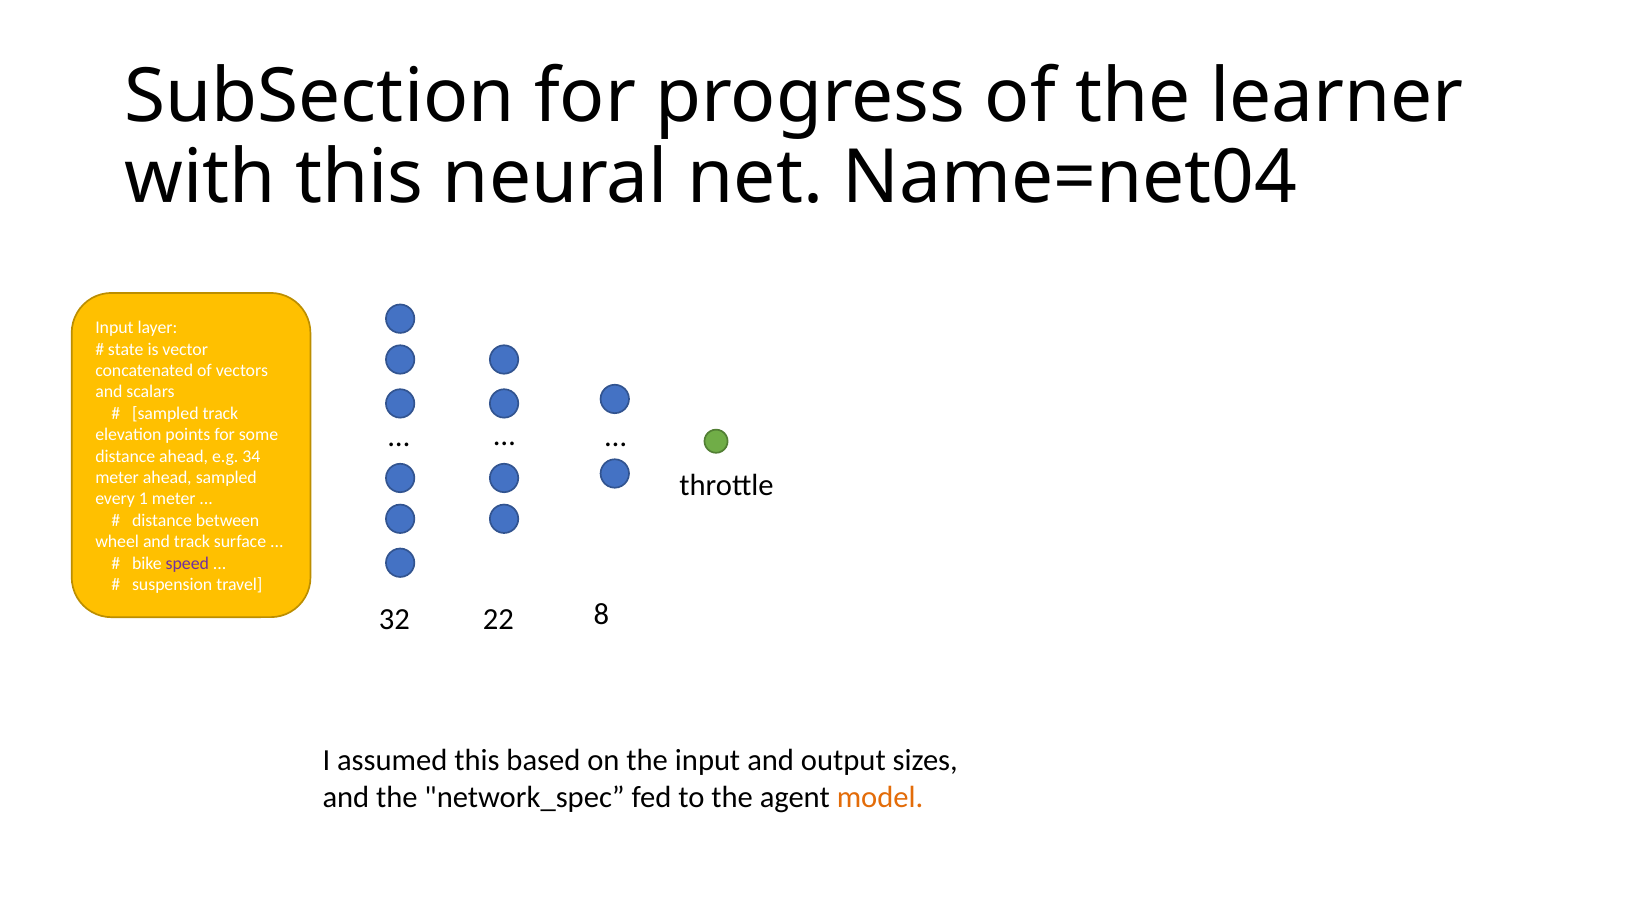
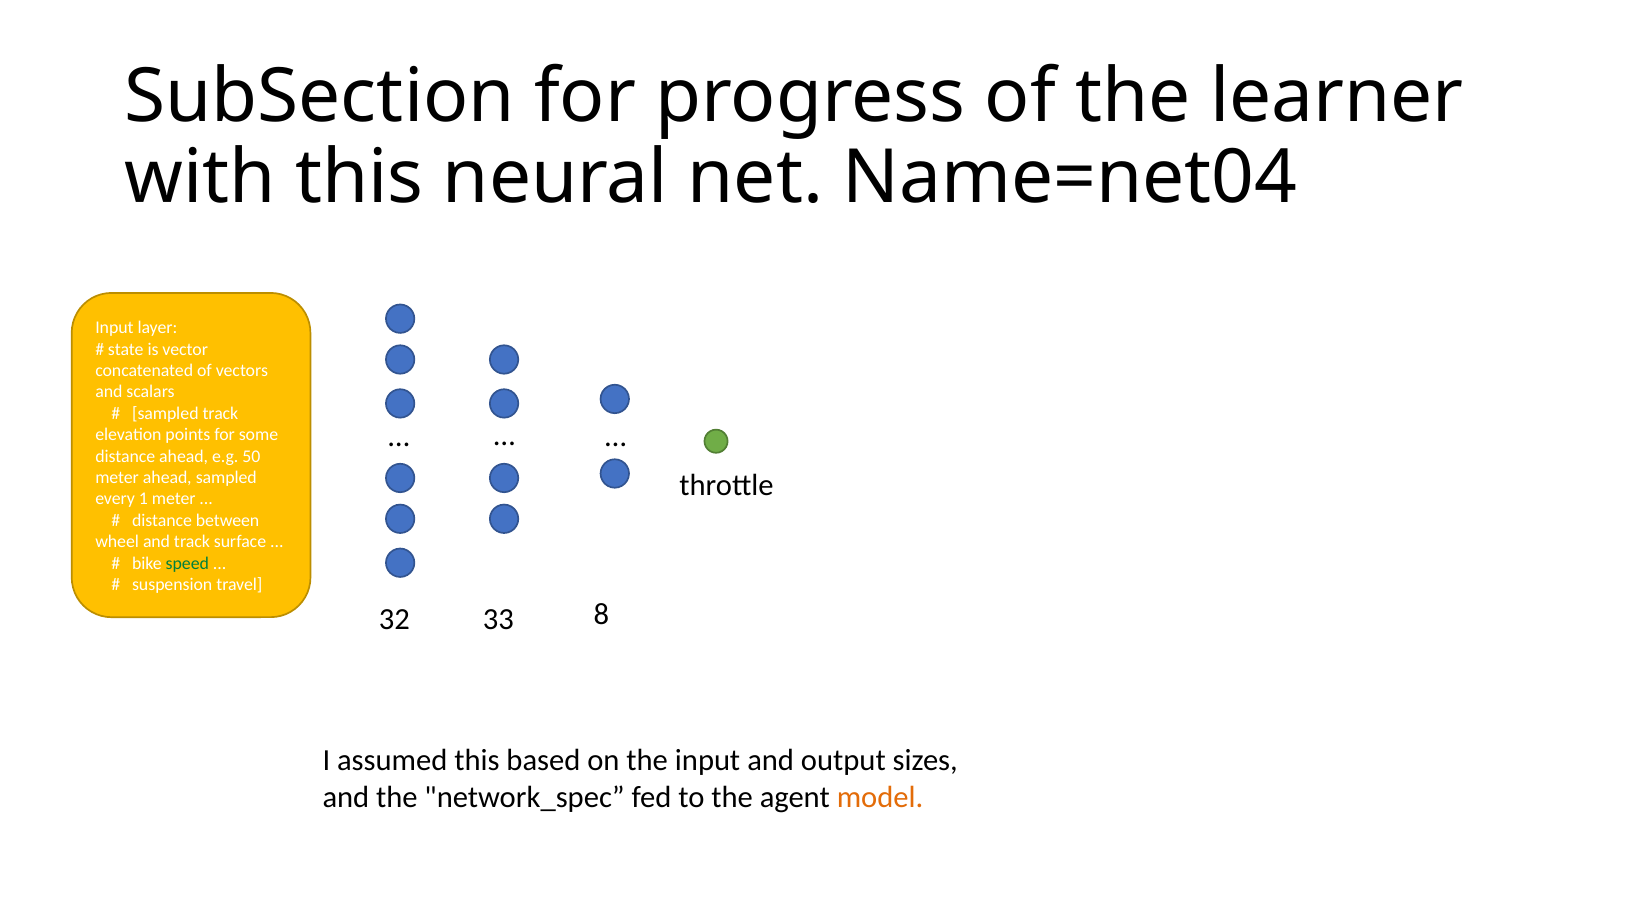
34: 34 -> 50
speed colour: purple -> green
22: 22 -> 33
